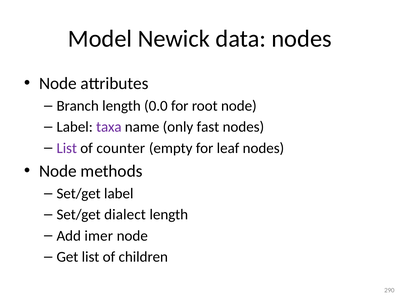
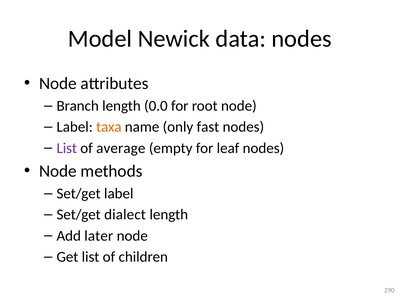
taxa colour: purple -> orange
counter: counter -> average
imer: imer -> later
